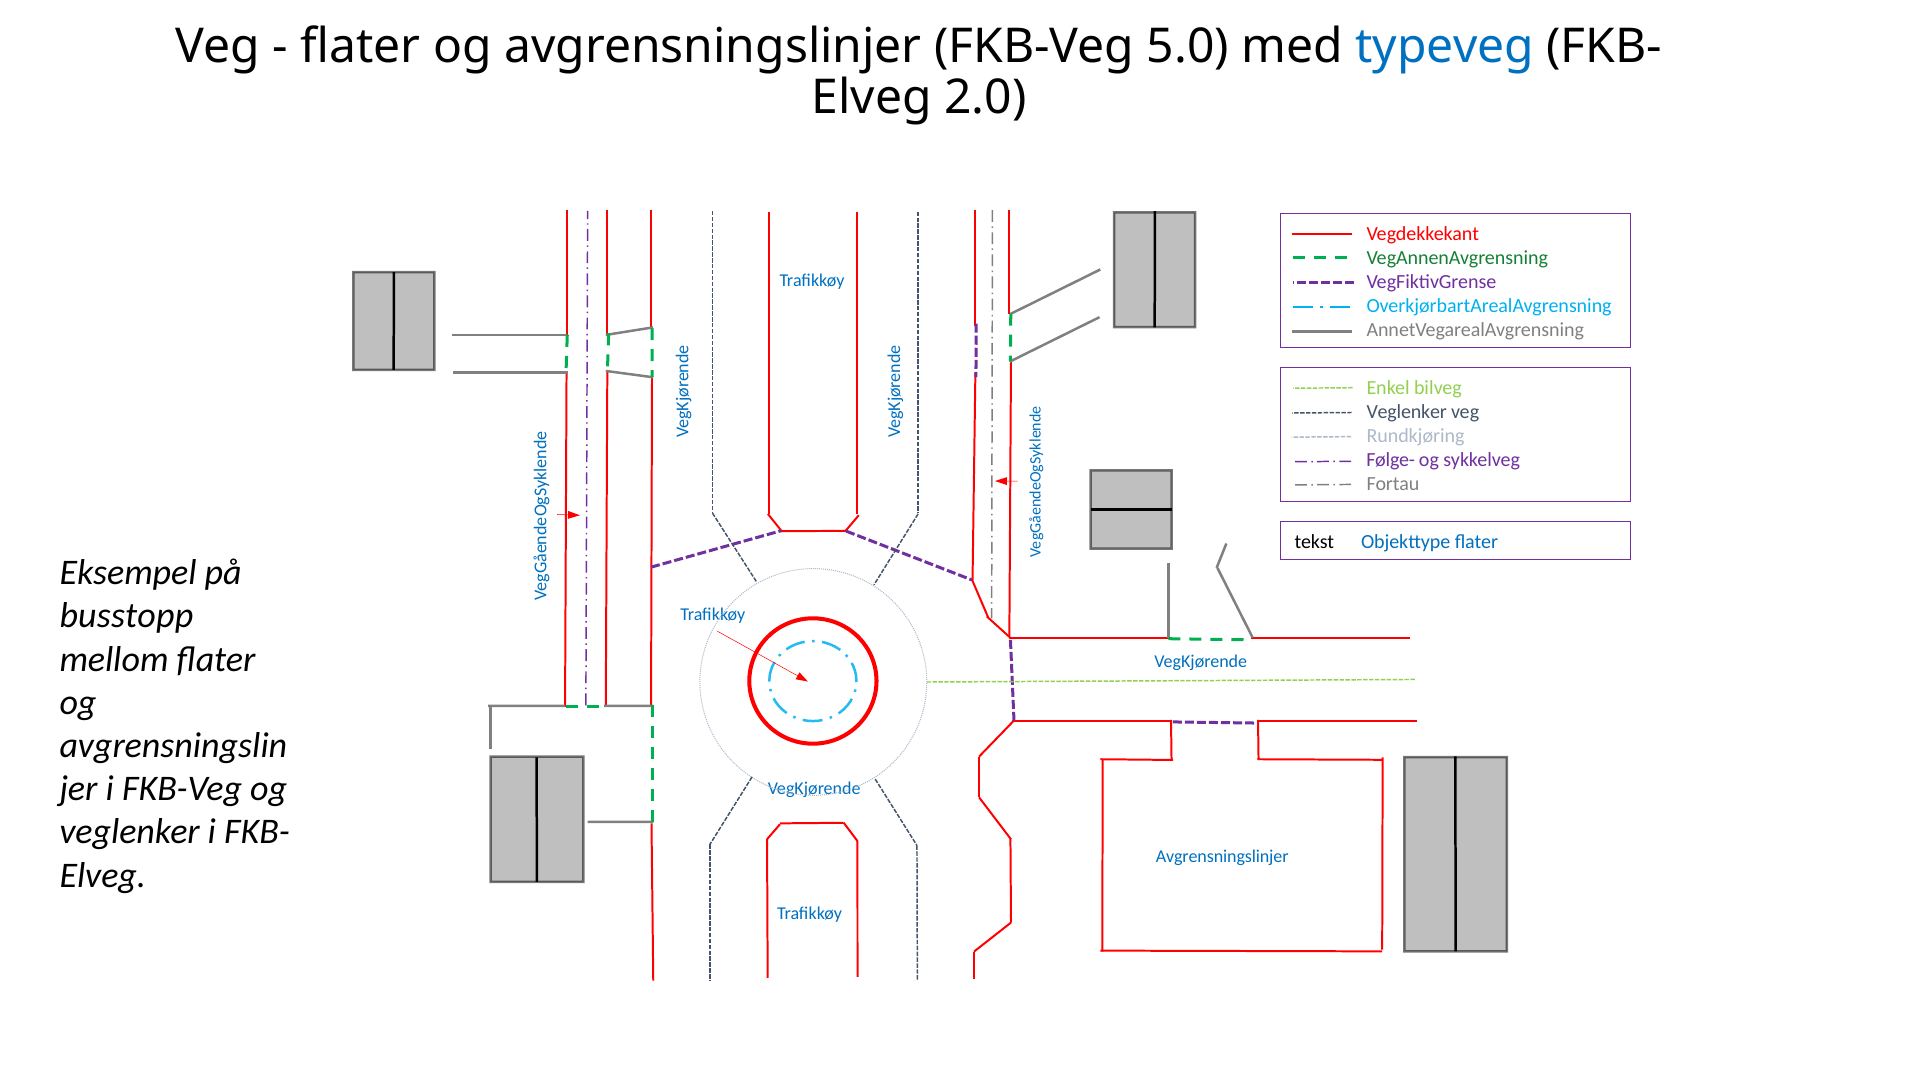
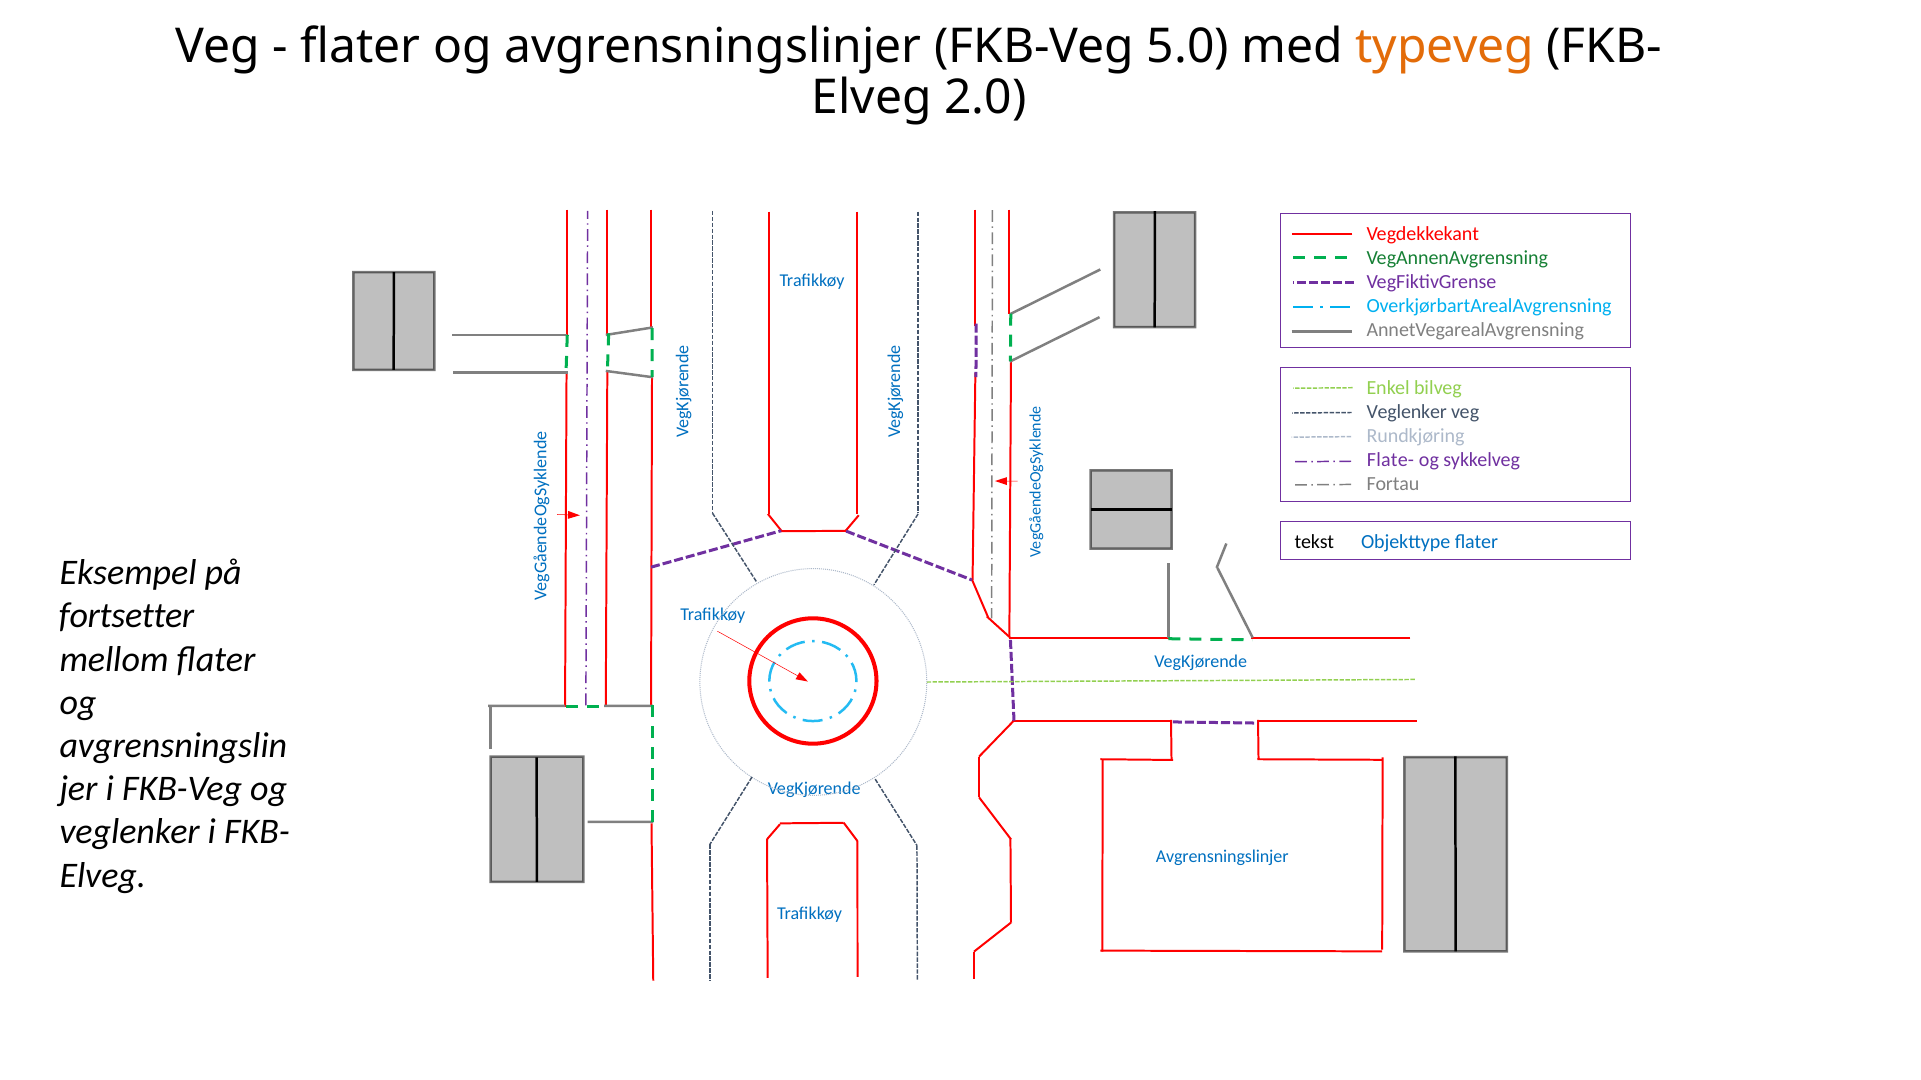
typeveg colour: blue -> orange
Følge-: Følge- -> Flate-
busstopp: busstopp -> fortsetter
